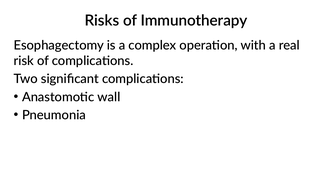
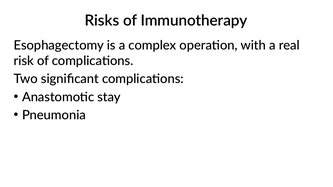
wall: wall -> stay
